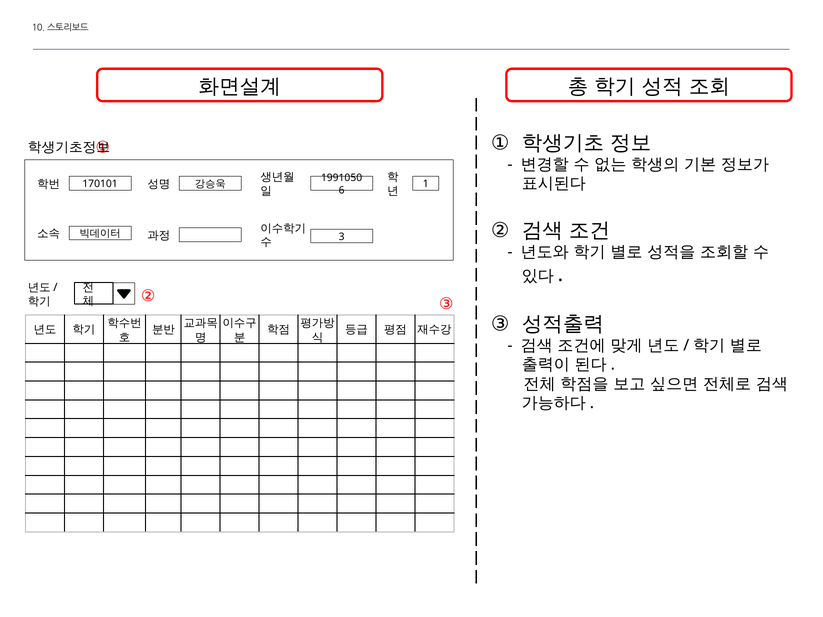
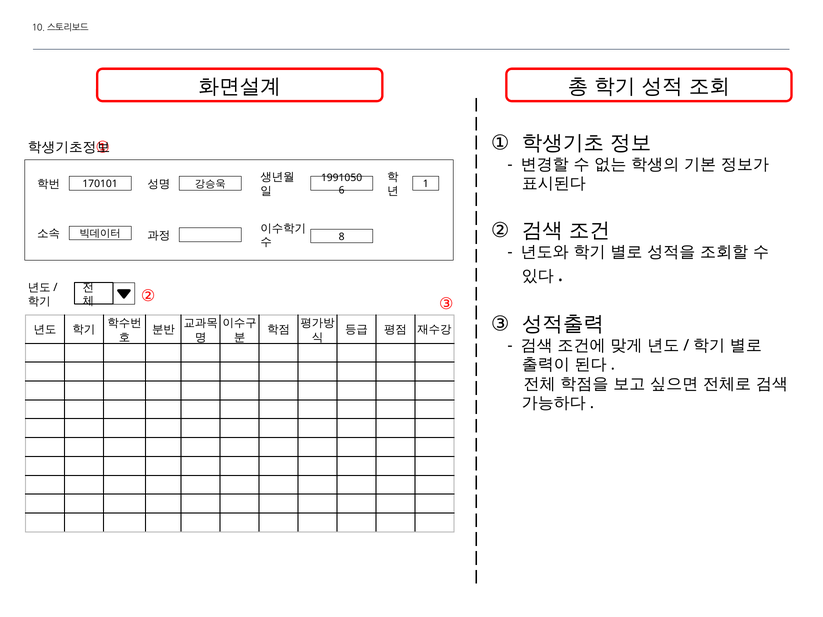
3: 3 -> 8
